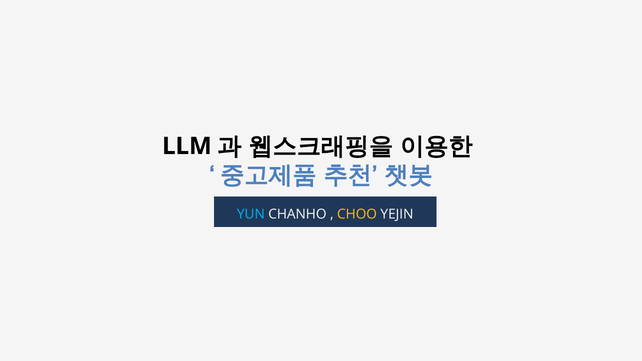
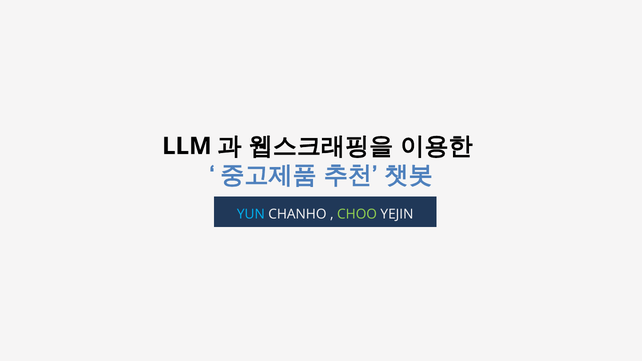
CHOO colour: yellow -> light green
